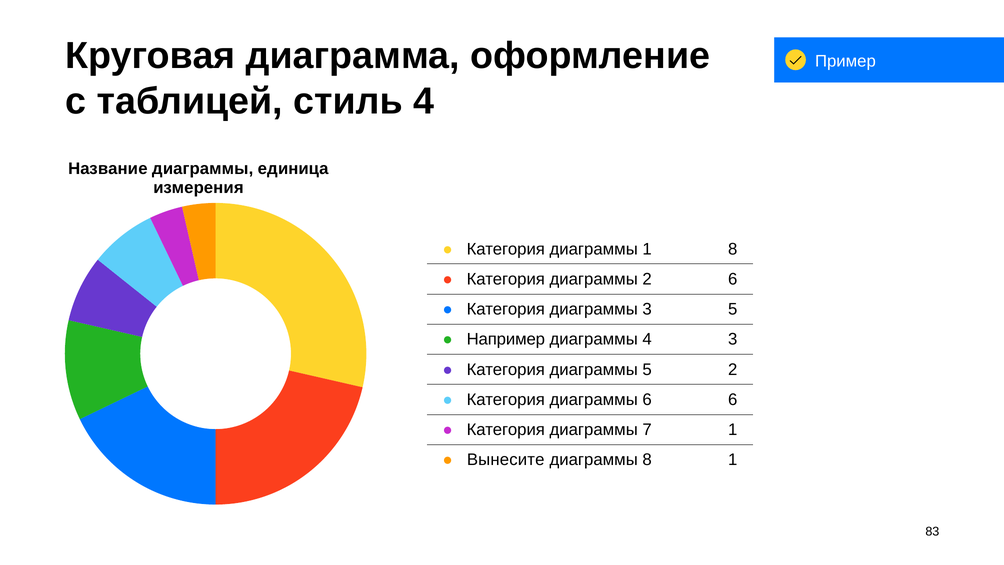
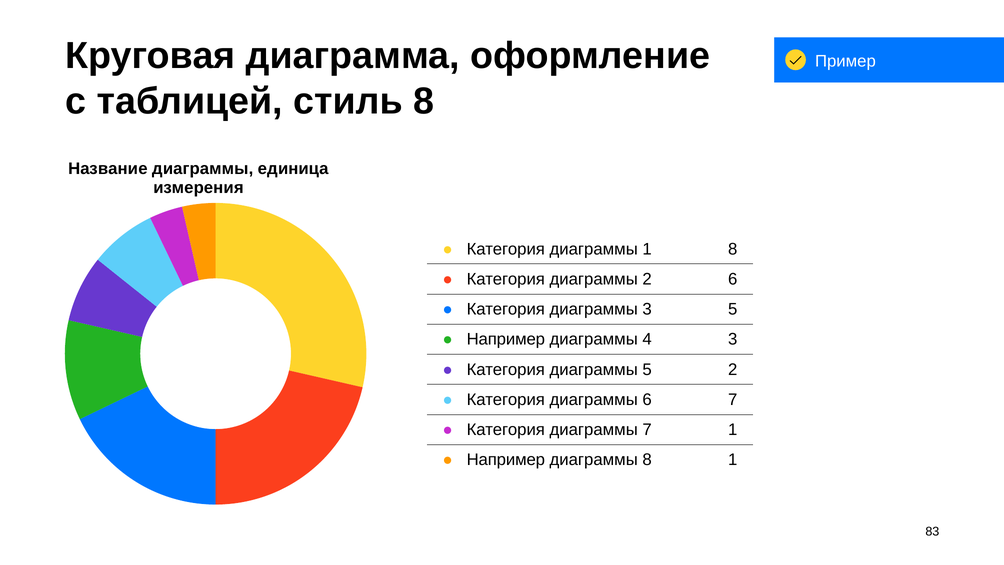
стиль 4: 4 -> 8
6 6: 6 -> 7
Вынесите at (506, 460): Вынесите -> Например
